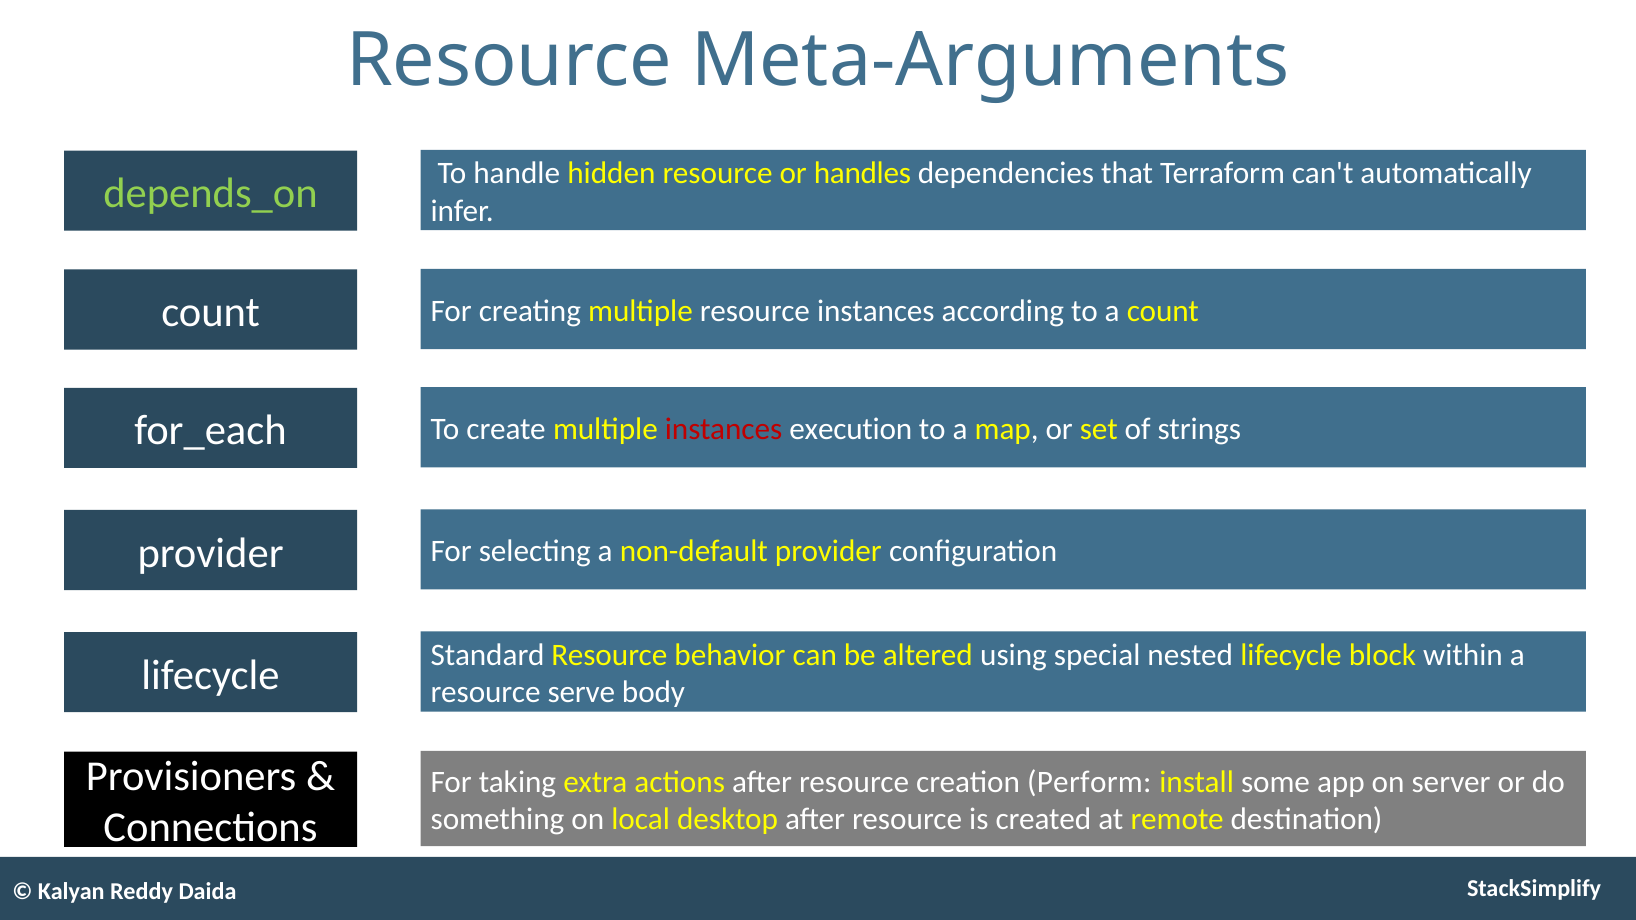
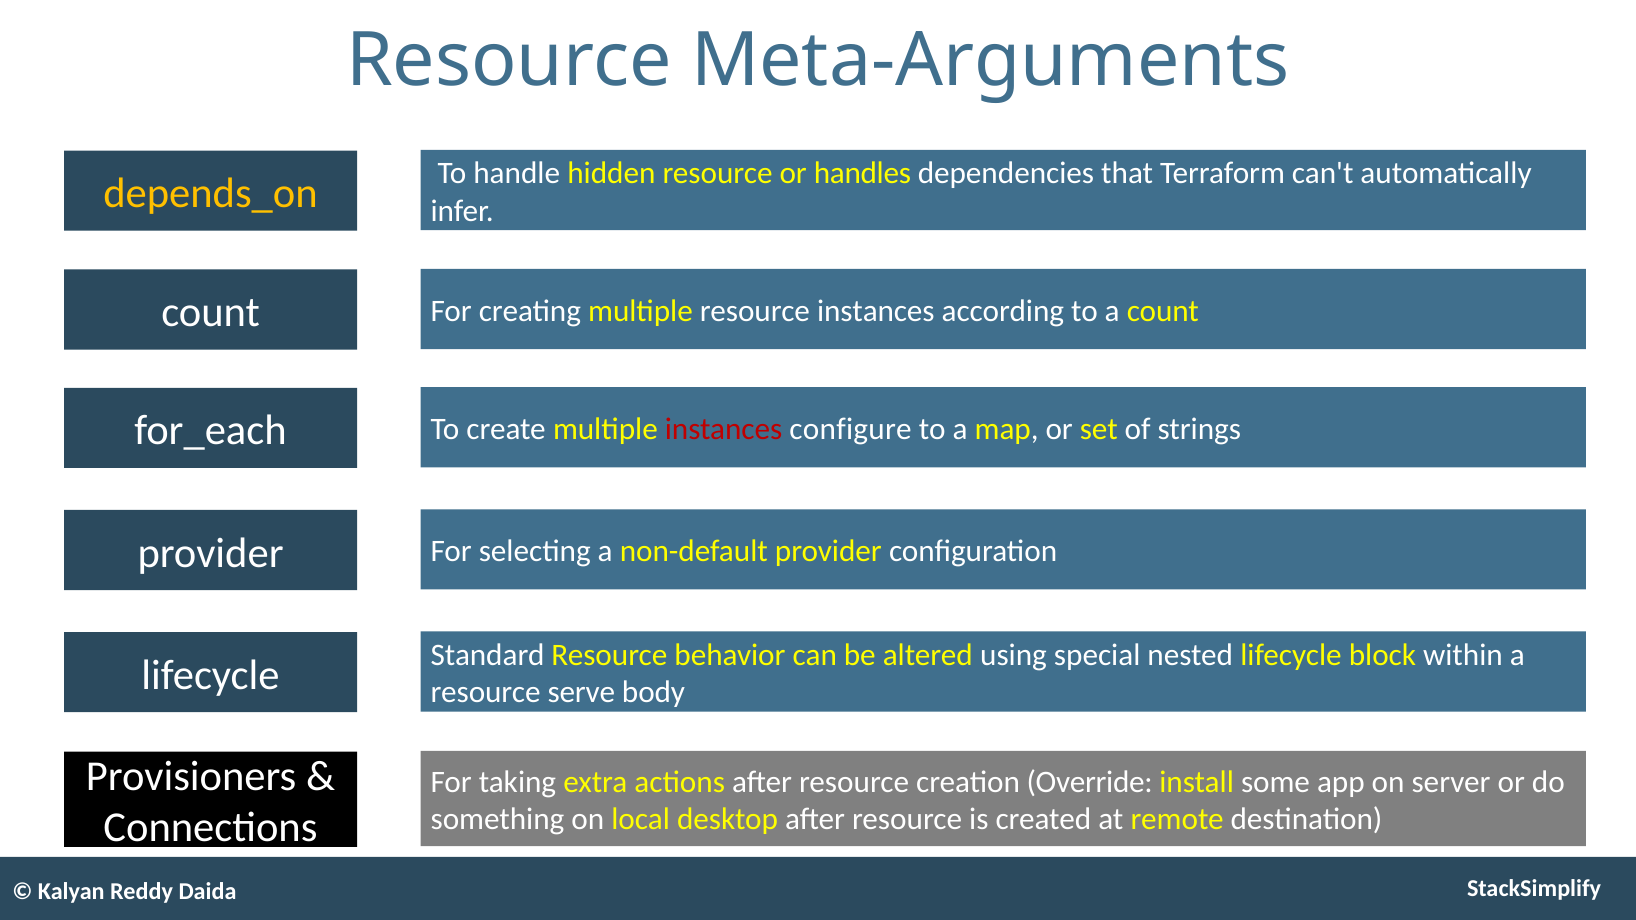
depends_on colour: light green -> yellow
execution: execution -> configure
Perform: Perform -> Override
